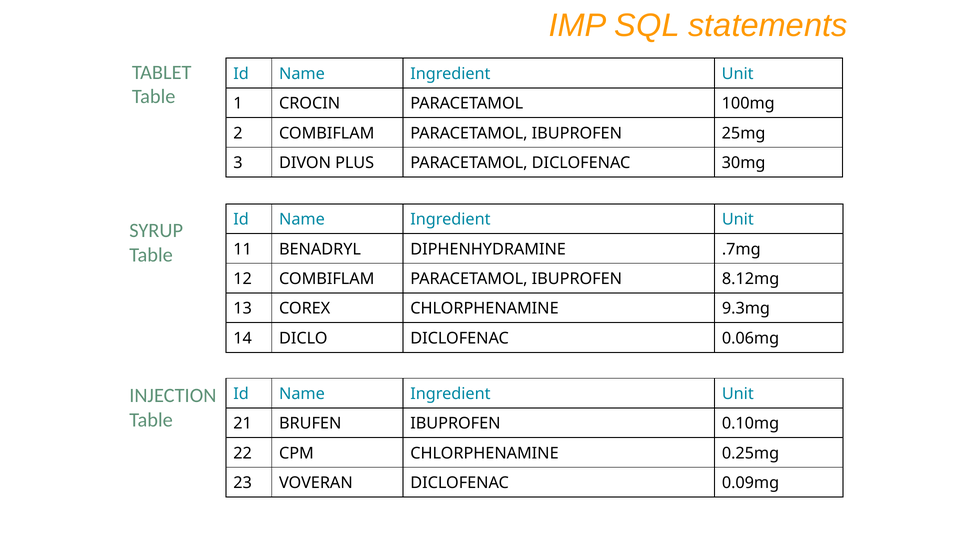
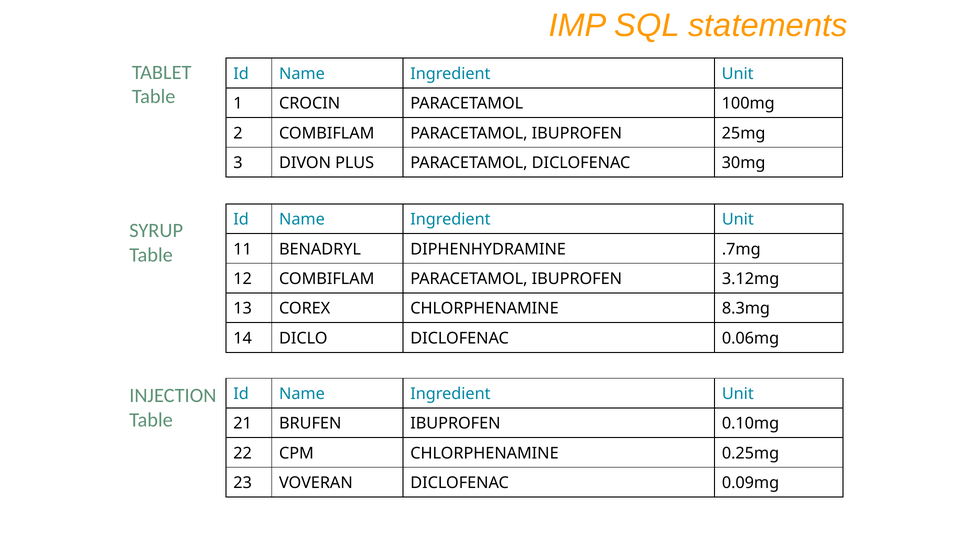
8.12mg: 8.12mg -> 3.12mg
9.3mg: 9.3mg -> 8.3mg
